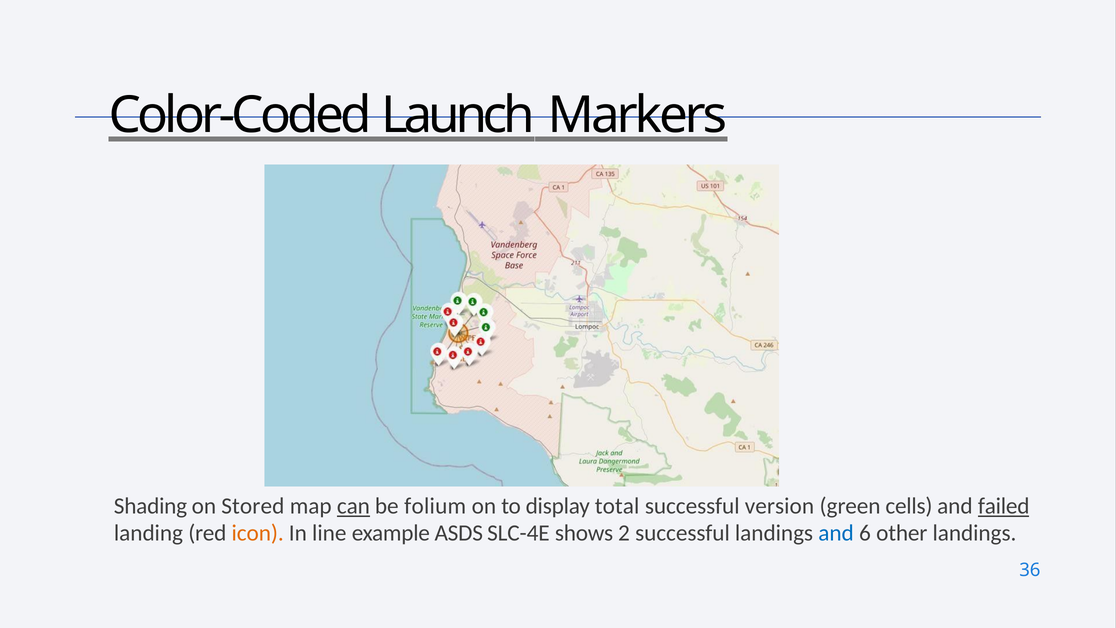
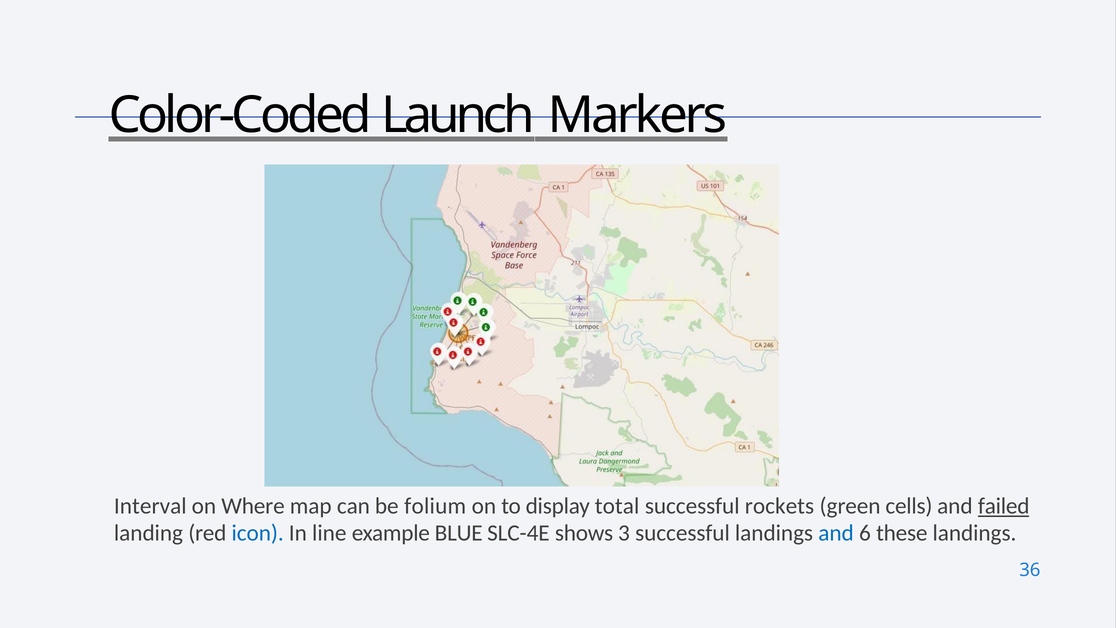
Shading: Shading -> Interval
Stored: Stored -> Where
can underline: present -> none
version: version -> rockets
icon colour: orange -> blue
ASDS: ASDS -> BLUE
2: 2 -> 3
other: other -> these
